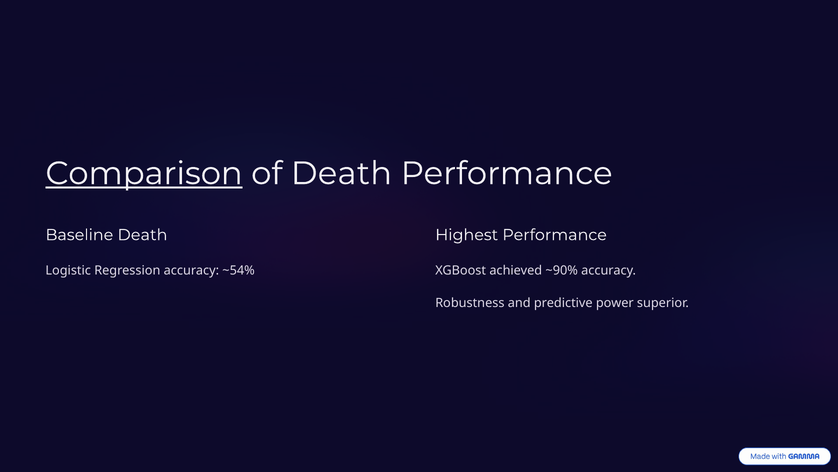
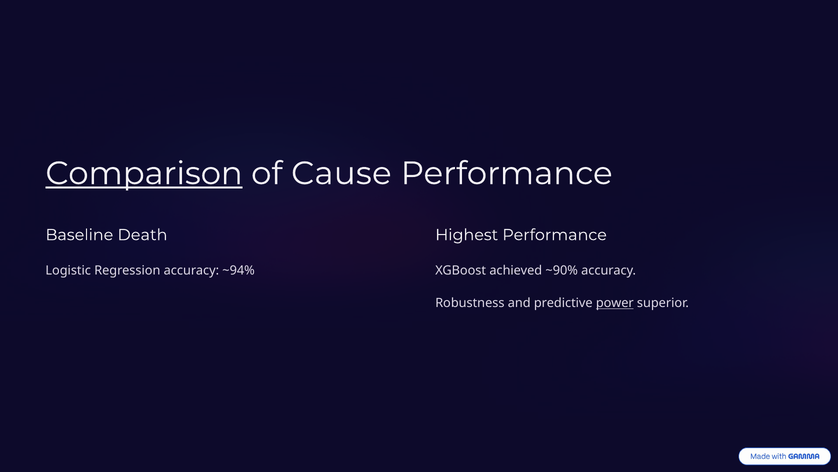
of Death: Death -> Cause
~54%: ~54% -> ~94%
power underline: none -> present
